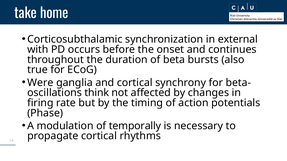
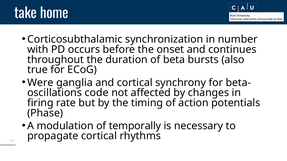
external: external -> number
think: think -> code
